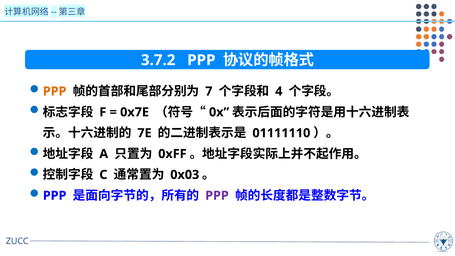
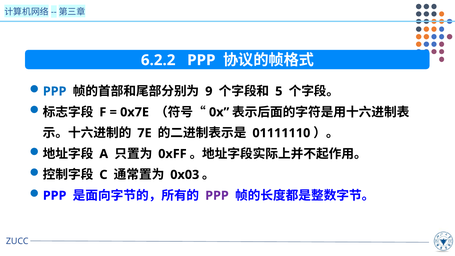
3.7.2: 3.7.2 -> 6.2.2
PPP at (55, 91) colour: orange -> blue
7: 7 -> 9
4: 4 -> 5
